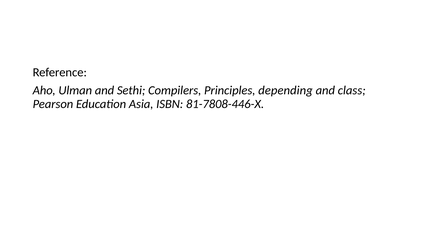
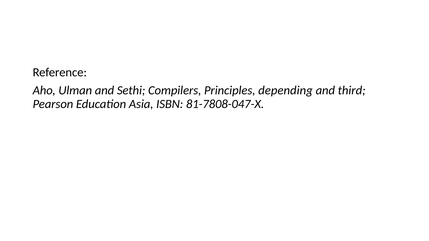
class: class -> third
81-7808-446-X: 81-7808-446-X -> 81-7808-047-X
